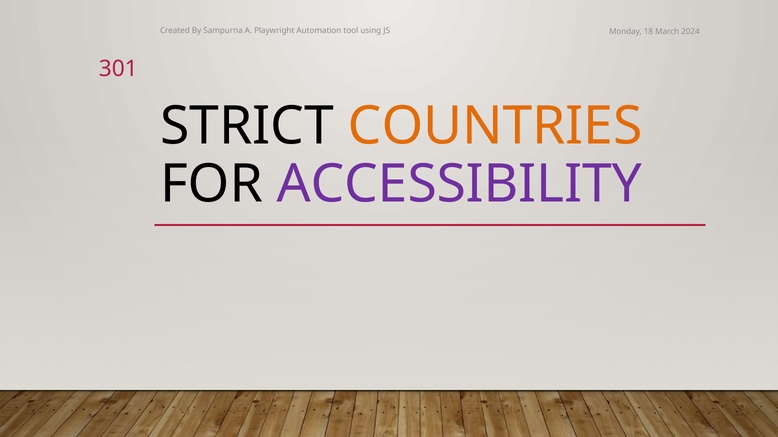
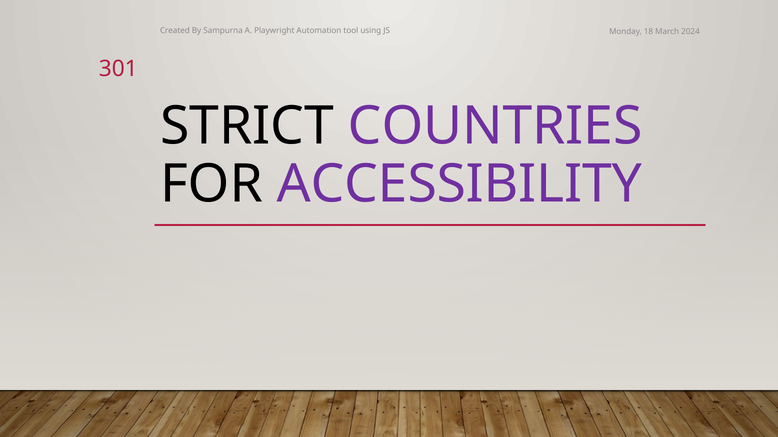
COUNTRIES colour: orange -> purple
